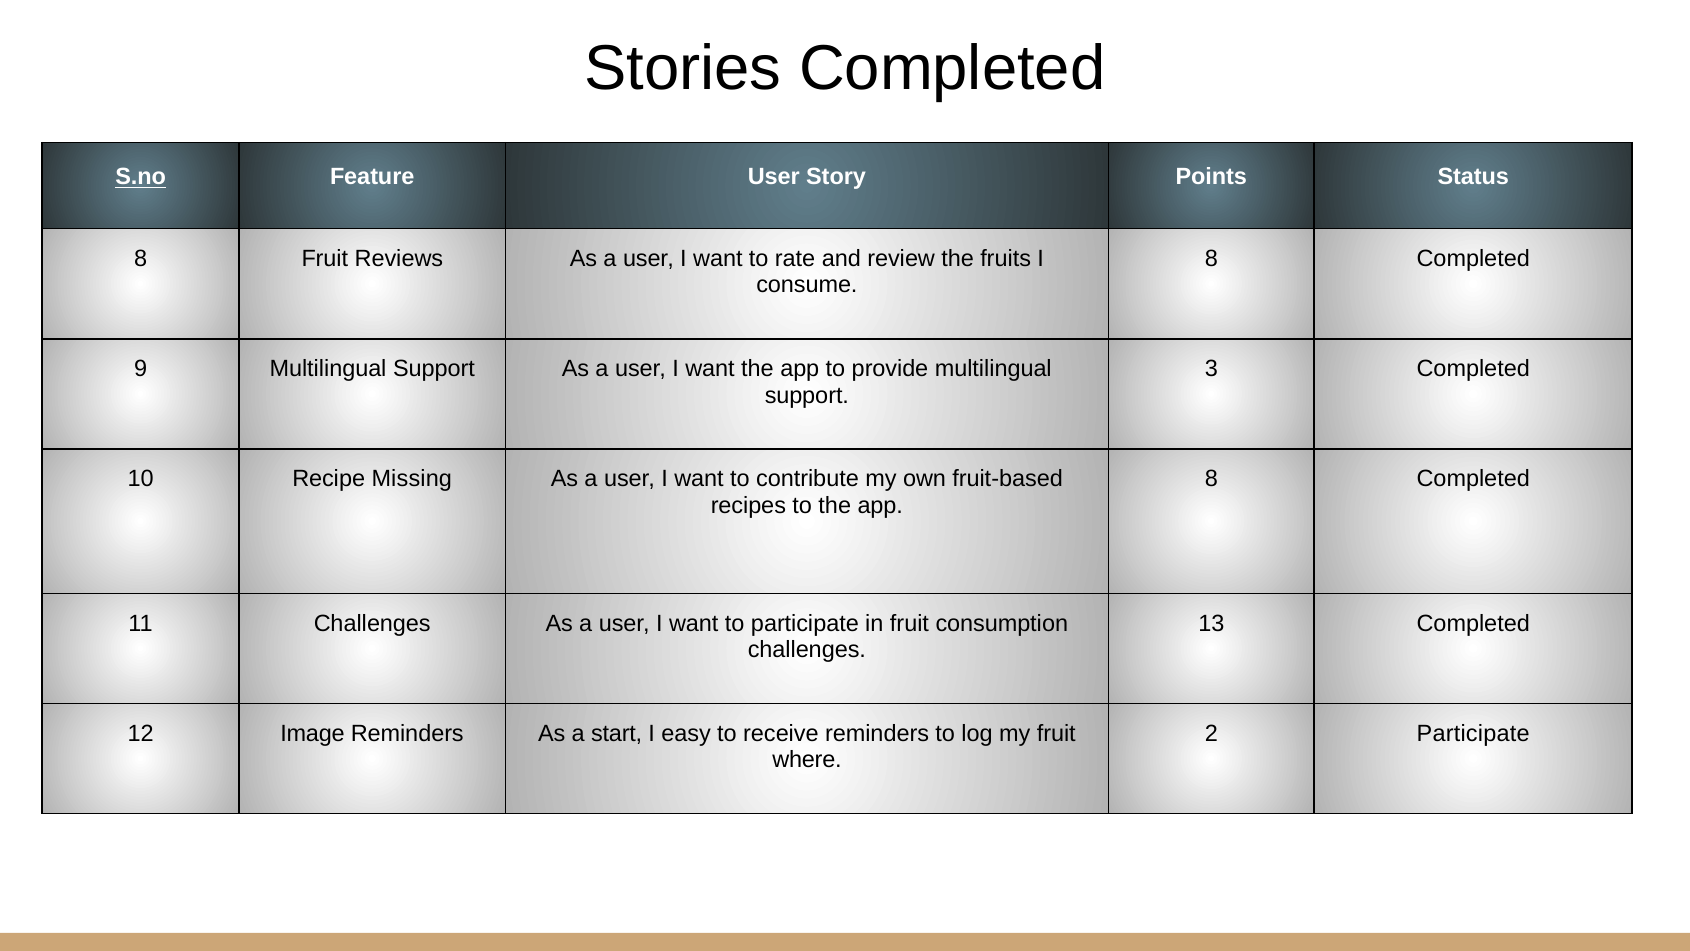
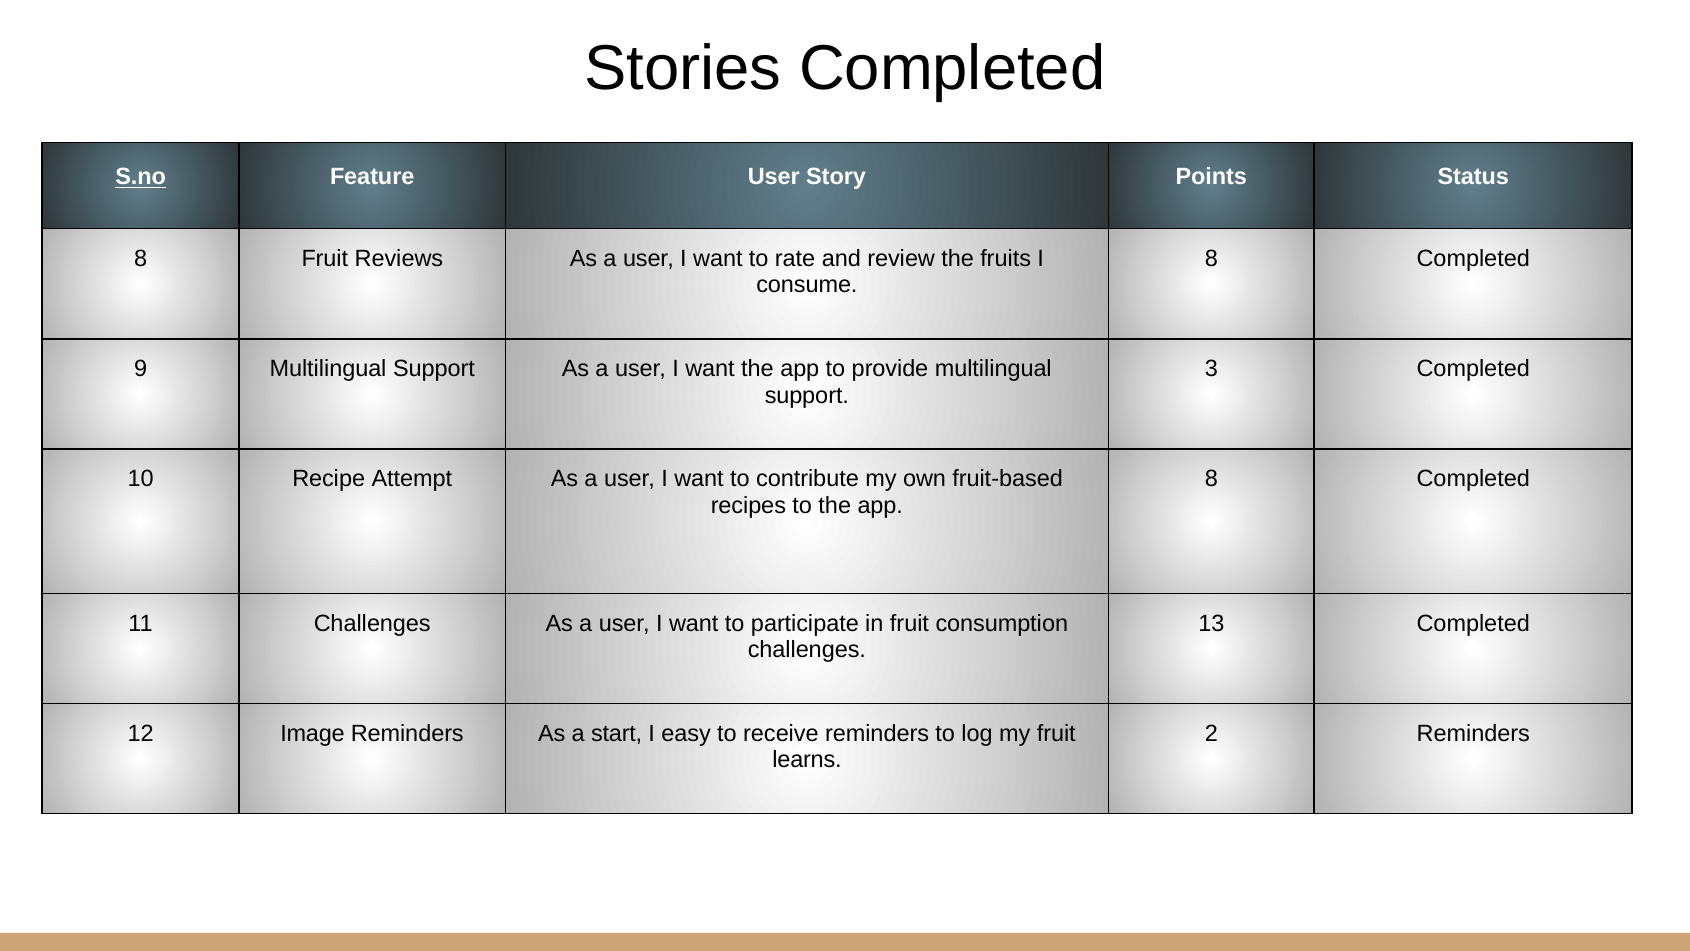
Missing: Missing -> Attempt
2 Participate: Participate -> Reminders
where: where -> learns
